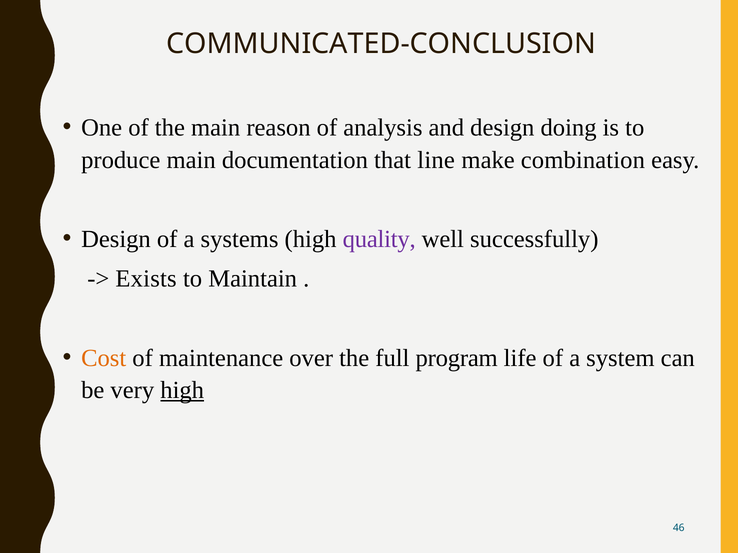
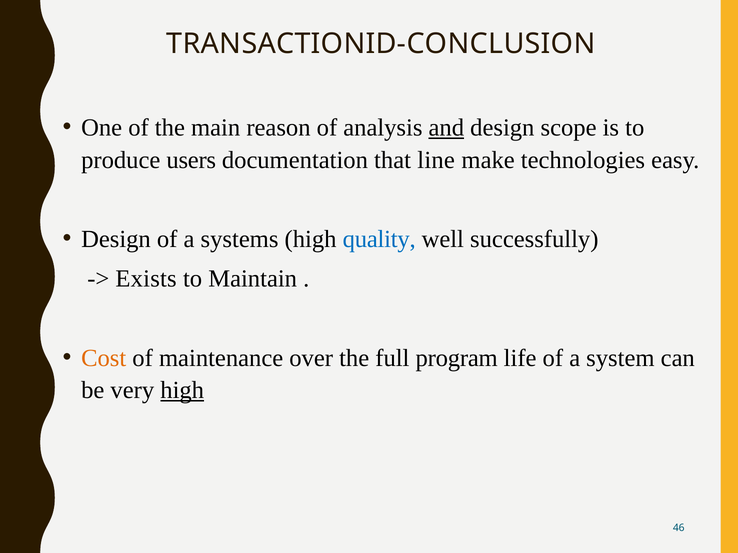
COMMUNICATED-CONCLUSION: COMMUNICATED-CONCLUSION -> TRANSACTIONID-CONCLUSION
and underline: none -> present
doing: doing -> scope
produce main: main -> users
combination: combination -> technologies
quality colour: purple -> blue
